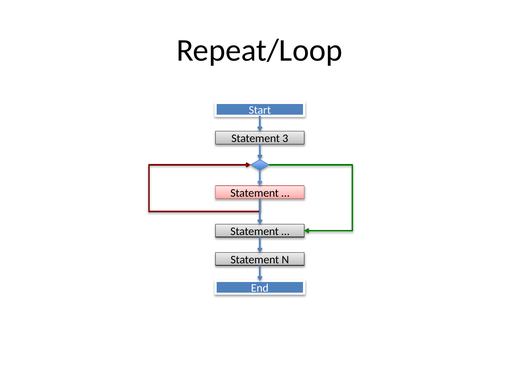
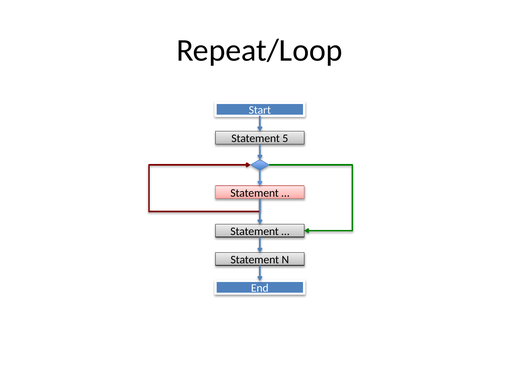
3: 3 -> 5
